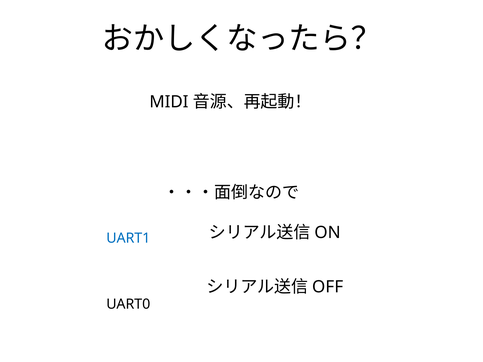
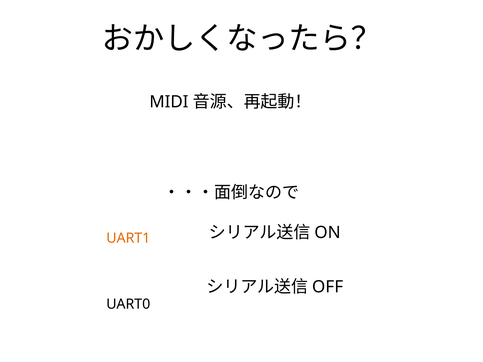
UART1 colour: blue -> orange
